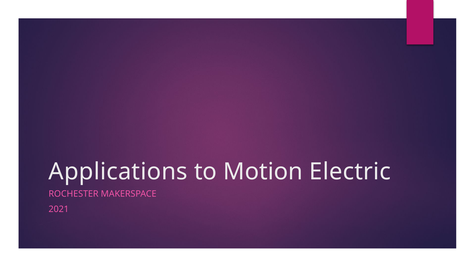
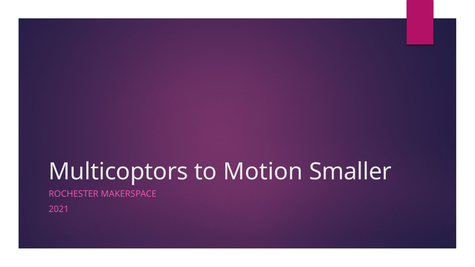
Applications: Applications -> Multicoptors
Electric: Electric -> Smaller
